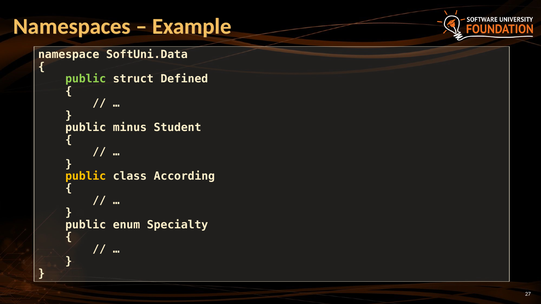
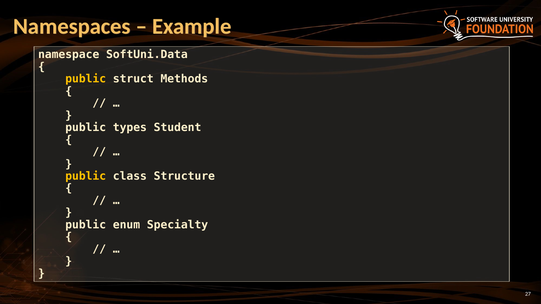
public at (86, 79) colour: light green -> yellow
Defined: Defined -> Methods
minus: minus -> types
According: According -> Structure
